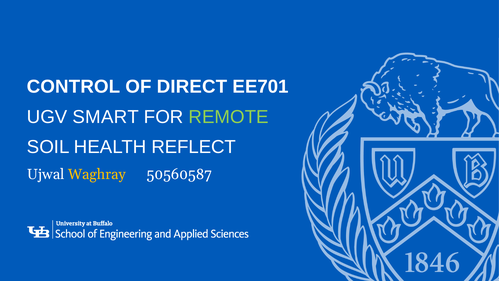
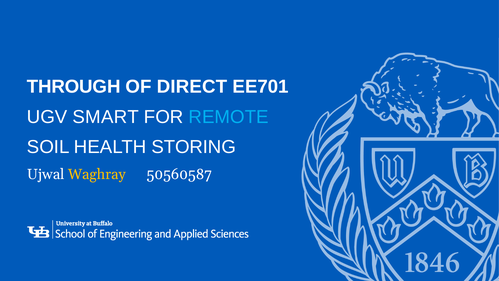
CONTROL: CONTROL -> THROUGH
REMOTE colour: light green -> light blue
REFLECT: REFLECT -> STORING
